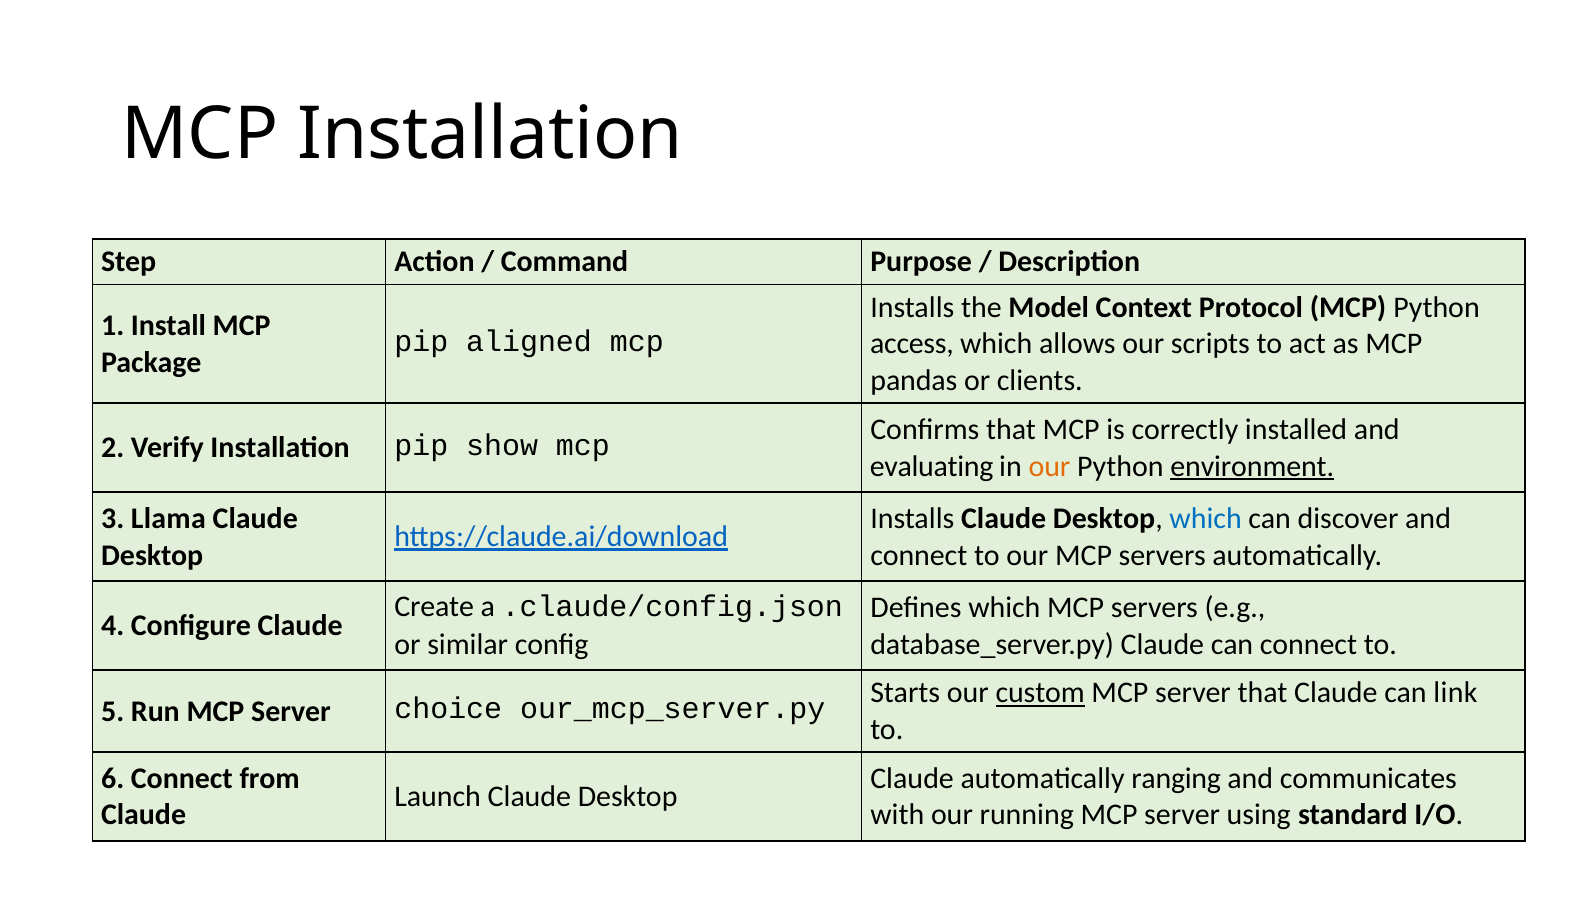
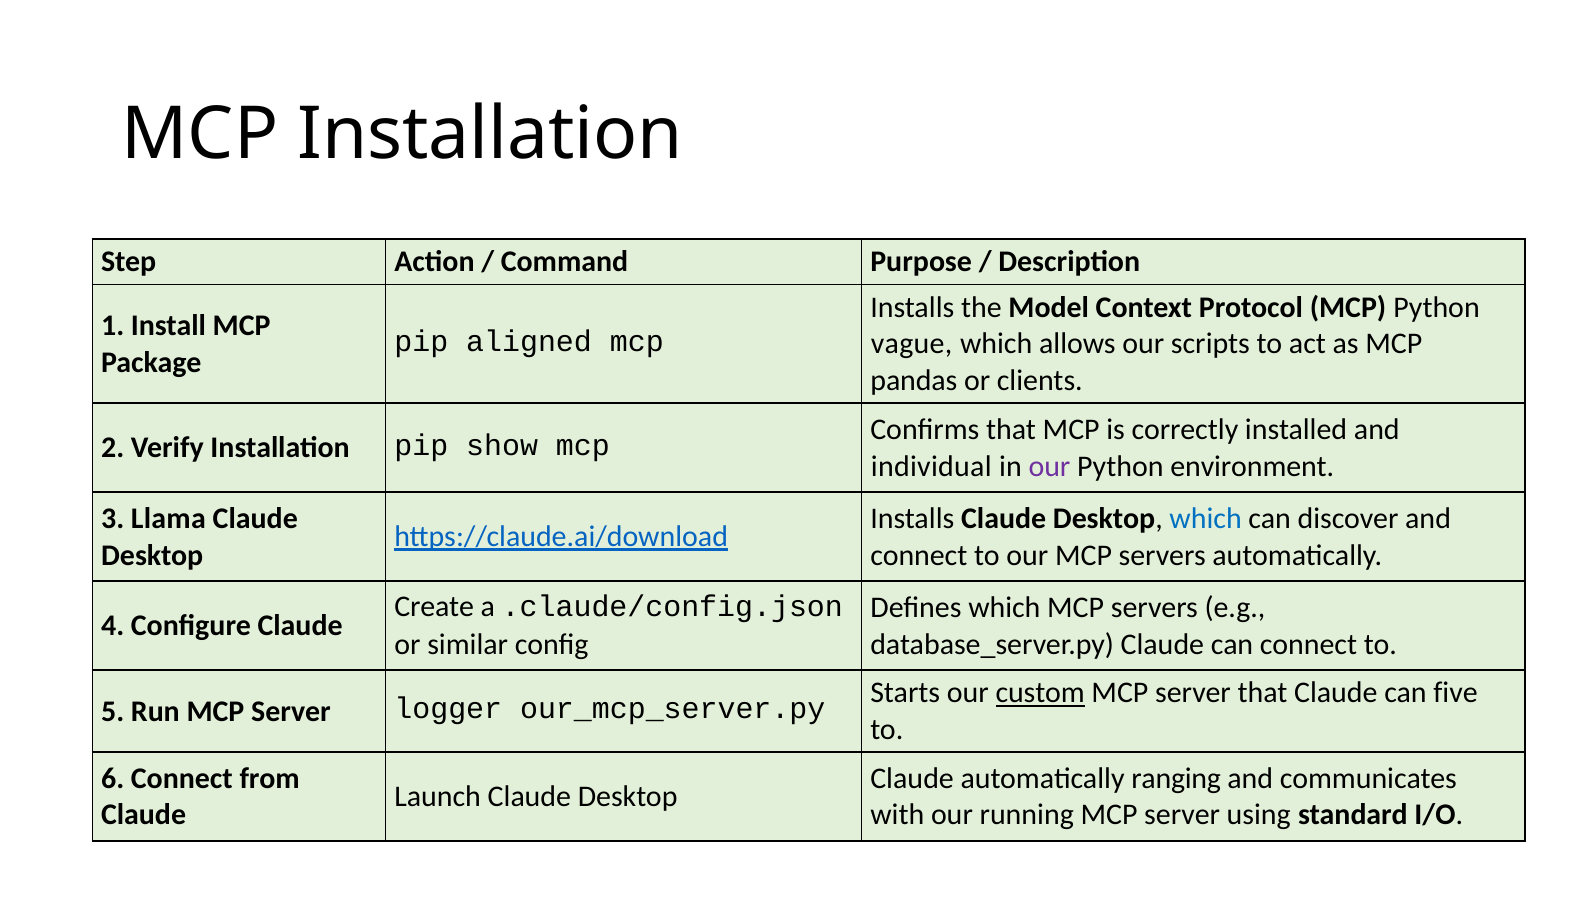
access: access -> vague
evaluating: evaluating -> individual
our at (1049, 466) colour: orange -> purple
environment underline: present -> none
link: link -> five
choice: choice -> logger
